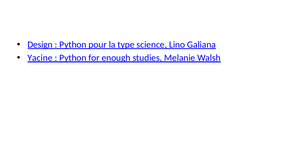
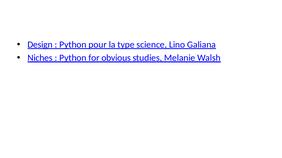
Yacine: Yacine -> Niches
enough: enough -> obvious
